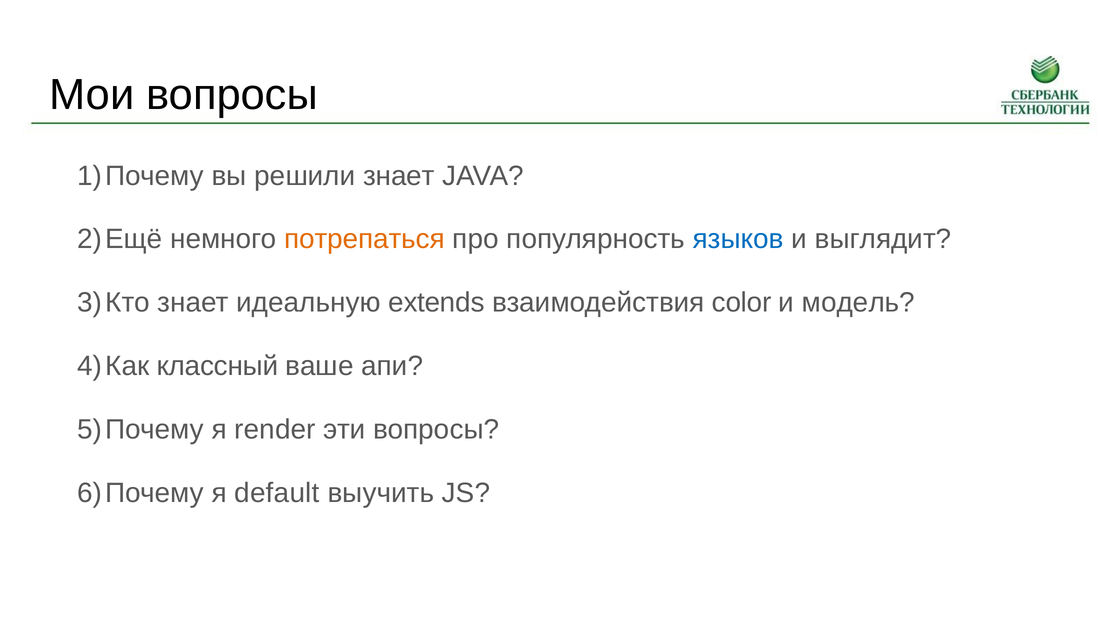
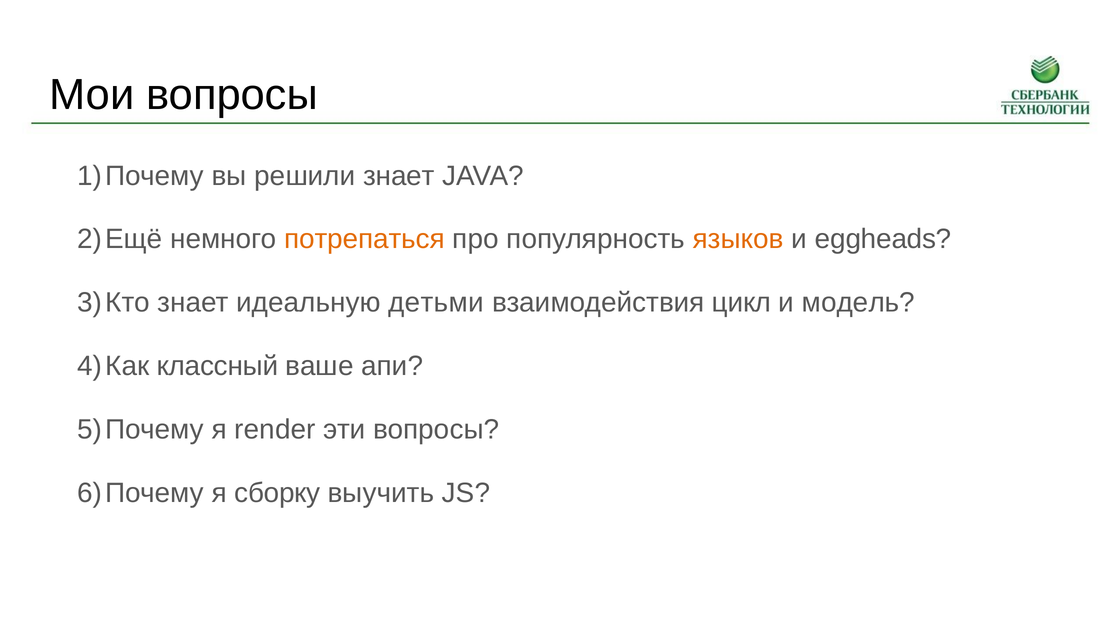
языков colour: blue -> orange
выглядит: выглядит -> eggheads
extends: extends -> детьми
color: color -> цикл
default: default -> сборку
